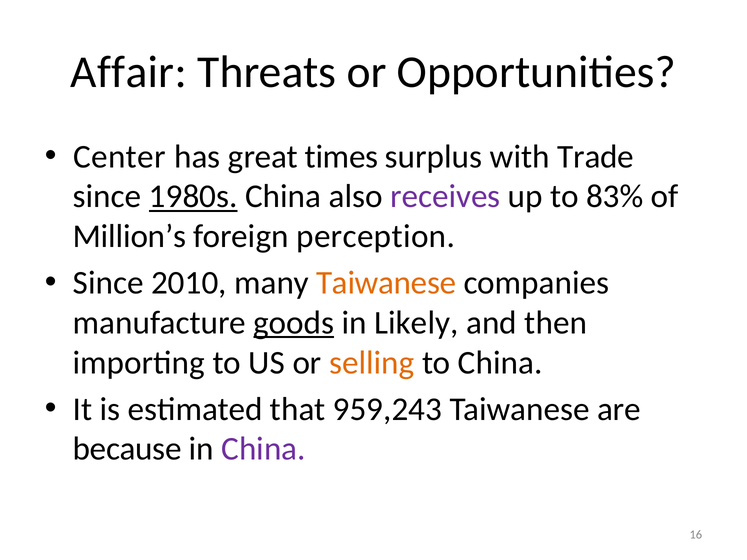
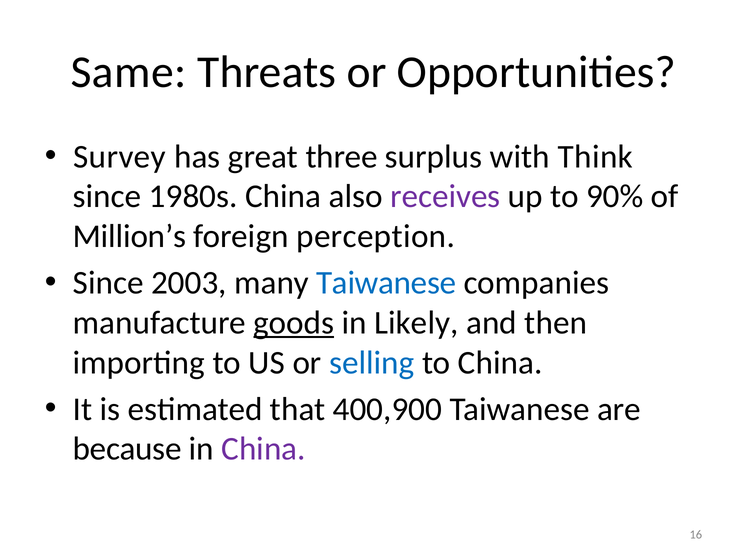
Affair: Affair -> Same
Center: Center -> Survey
times: times -> three
Trade: Trade -> Think
1980s underline: present -> none
83%: 83% -> 90%
2010: 2010 -> 2003
Taiwanese at (386, 283) colour: orange -> blue
selling colour: orange -> blue
959,243: 959,243 -> 400,900
